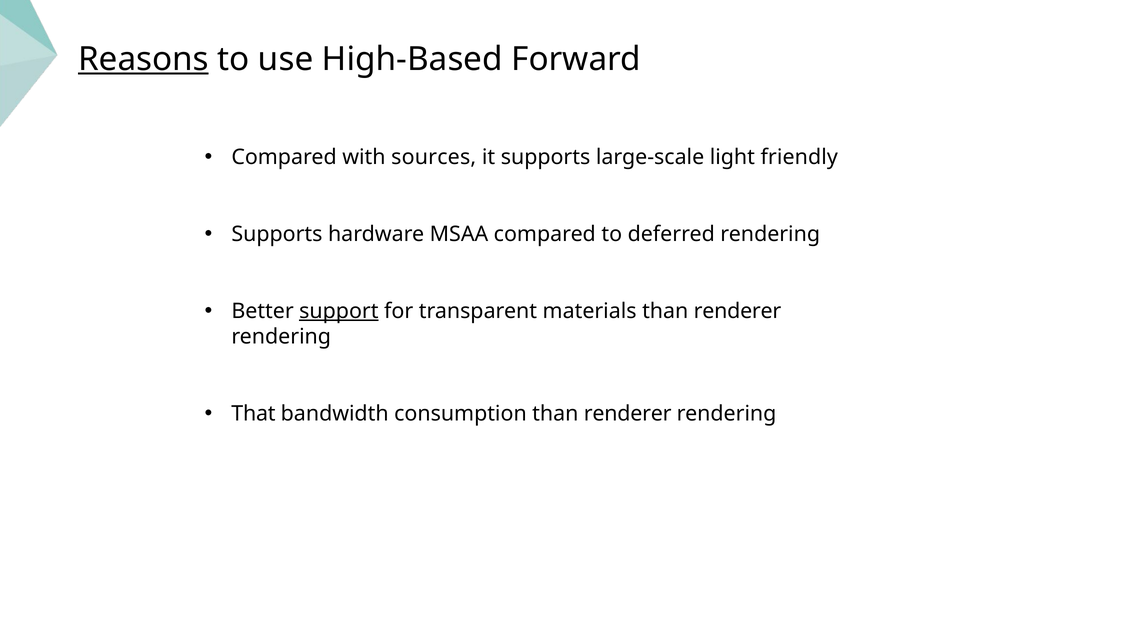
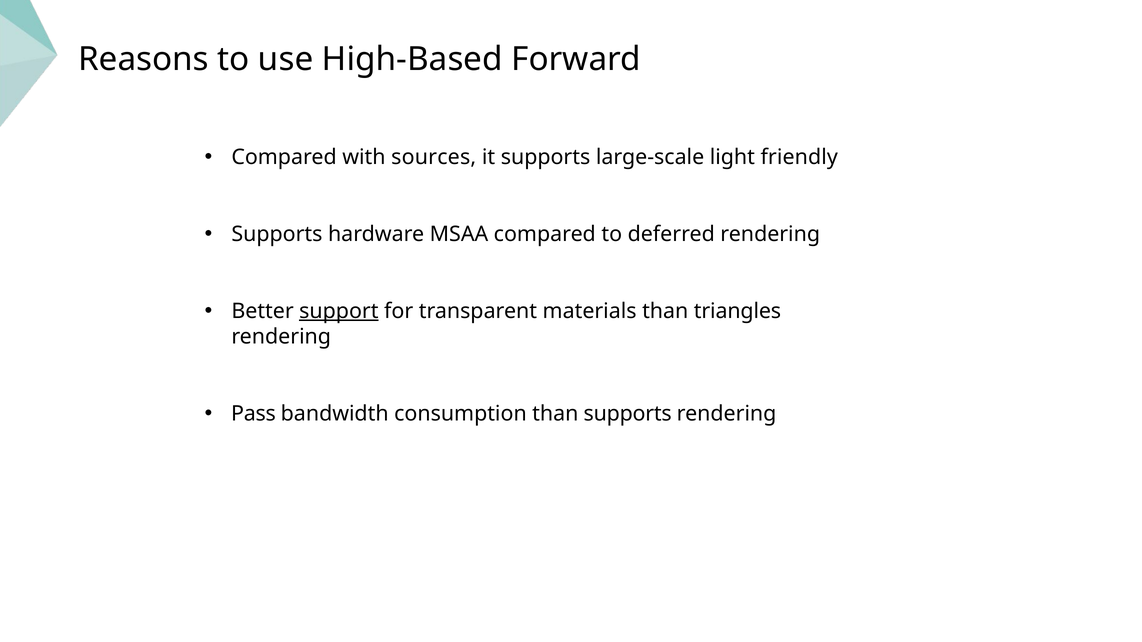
Reasons underline: present -> none
materials than renderer: renderer -> triangles
That: That -> Pass
consumption than renderer: renderer -> supports
